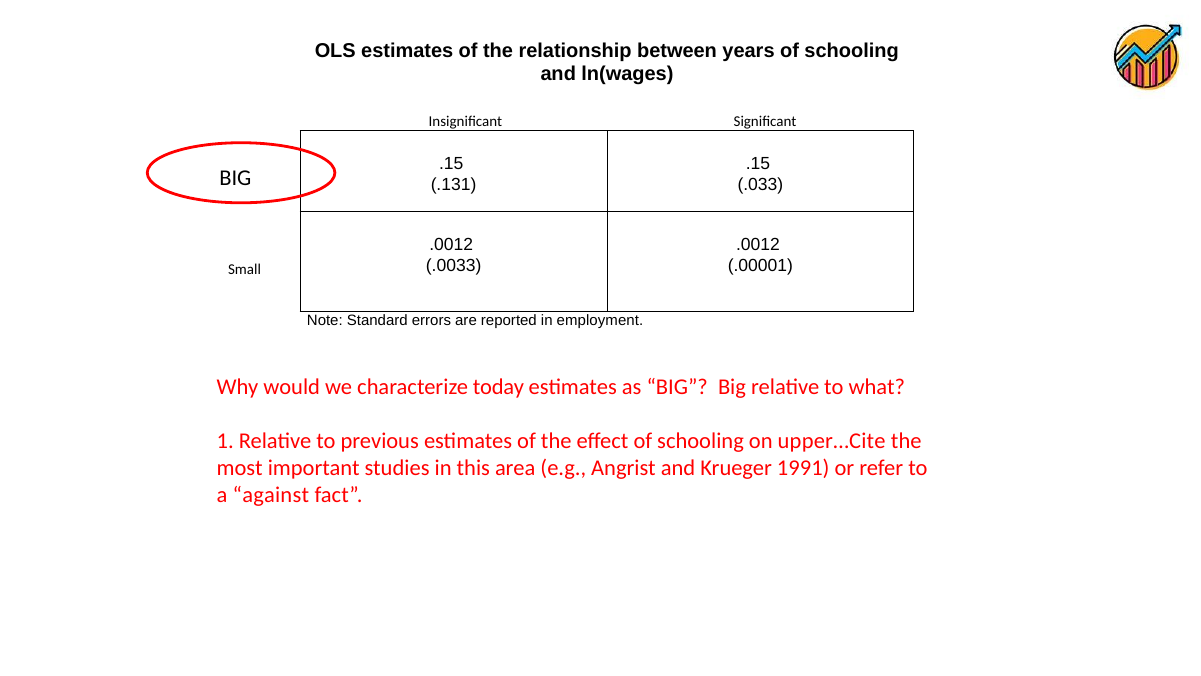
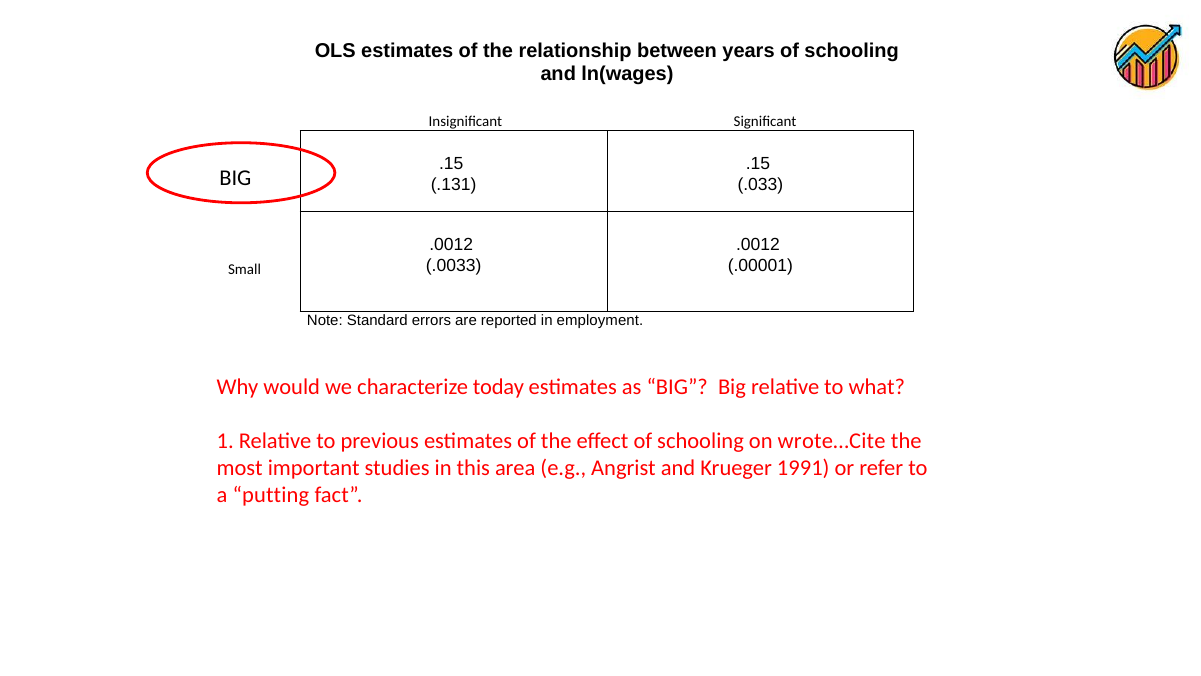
upper…Cite: upper…Cite -> wrote…Cite
against: against -> putting
